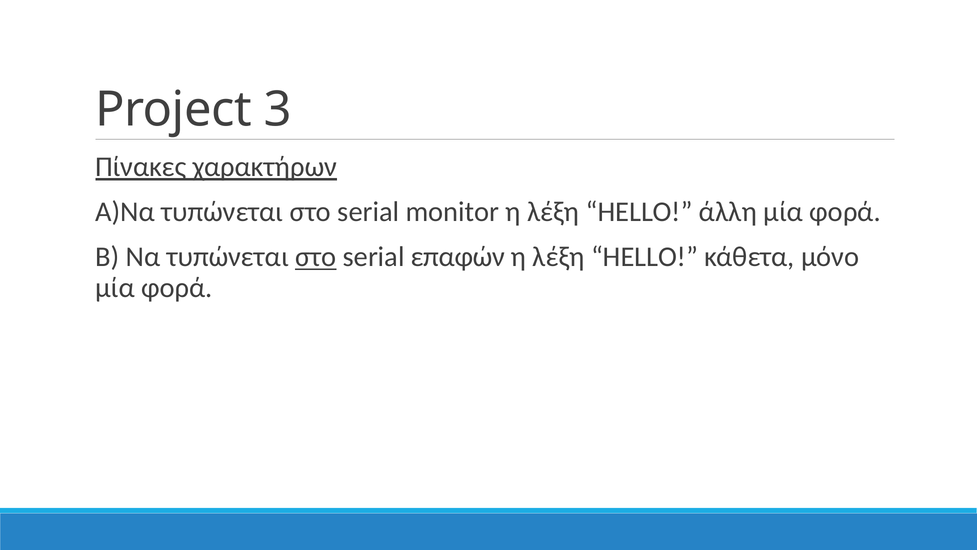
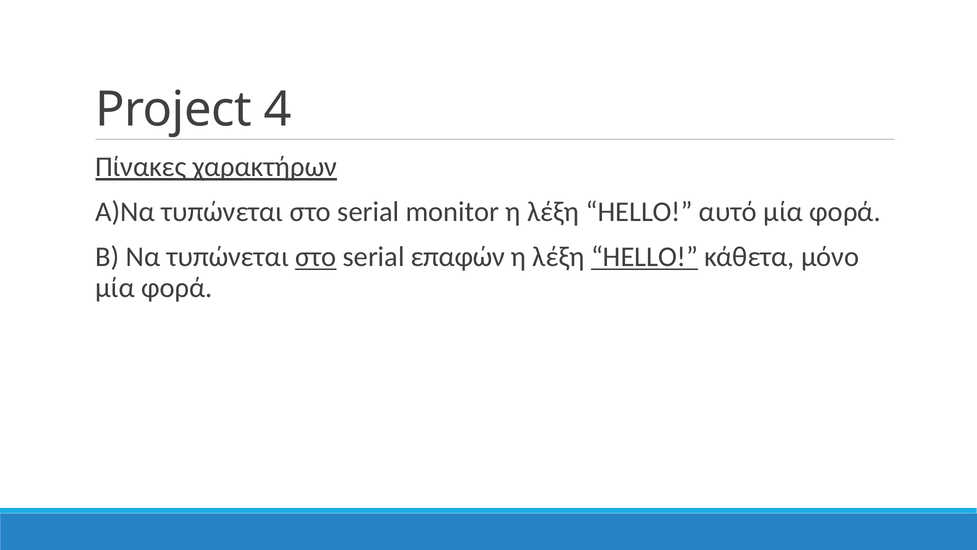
3: 3 -> 4
άλλη: άλλη -> αυτό
HELLO at (645, 257) underline: none -> present
